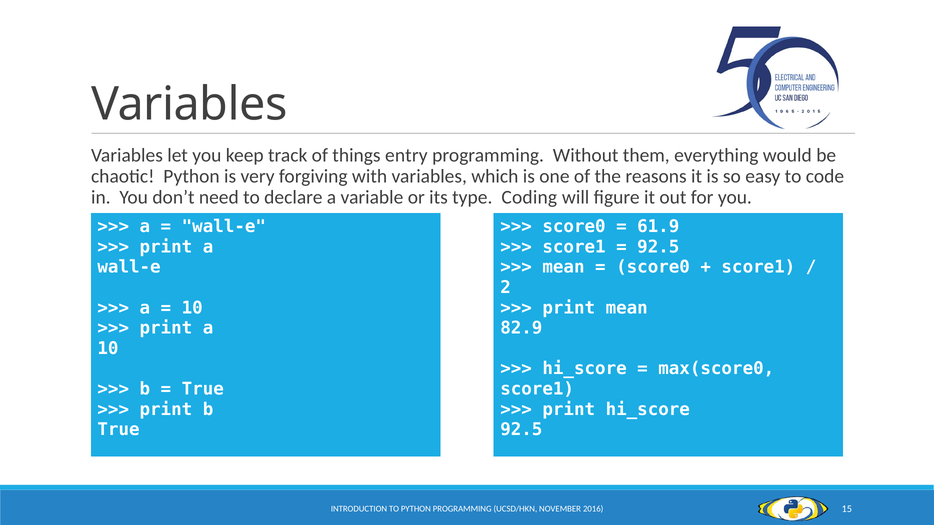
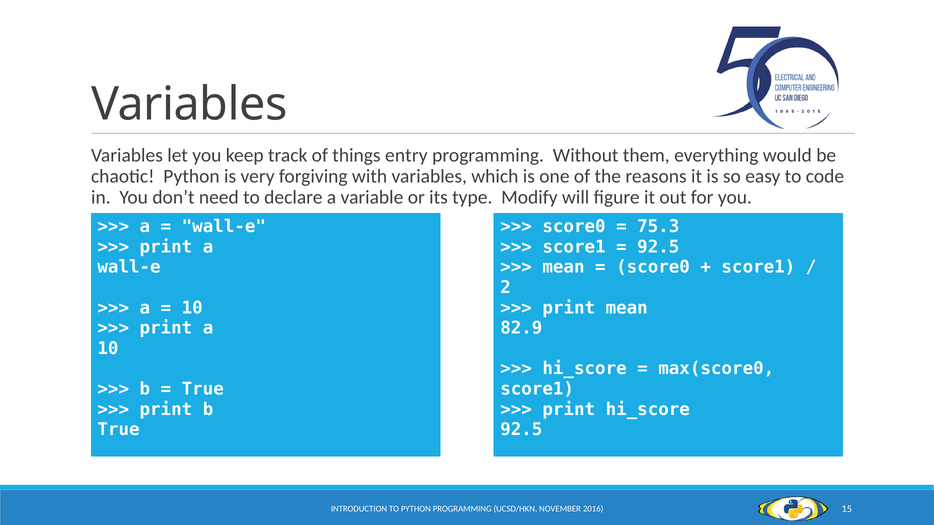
Coding: Coding -> Modify
61.9: 61.9 -> 75.3
